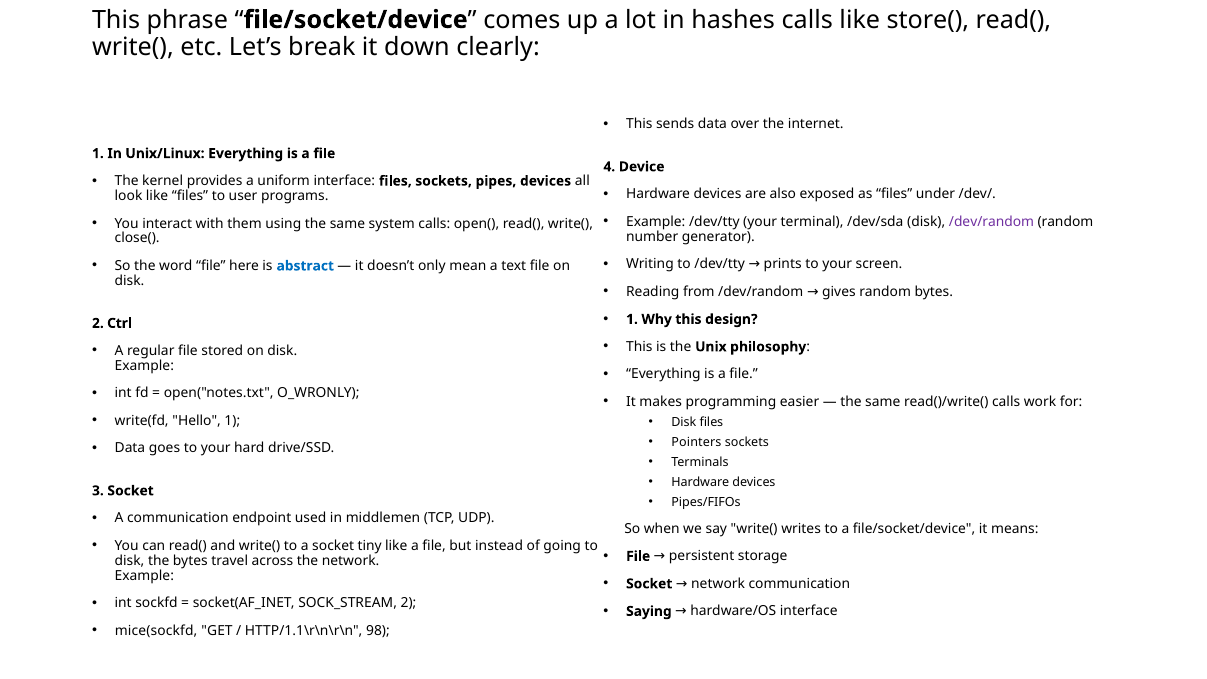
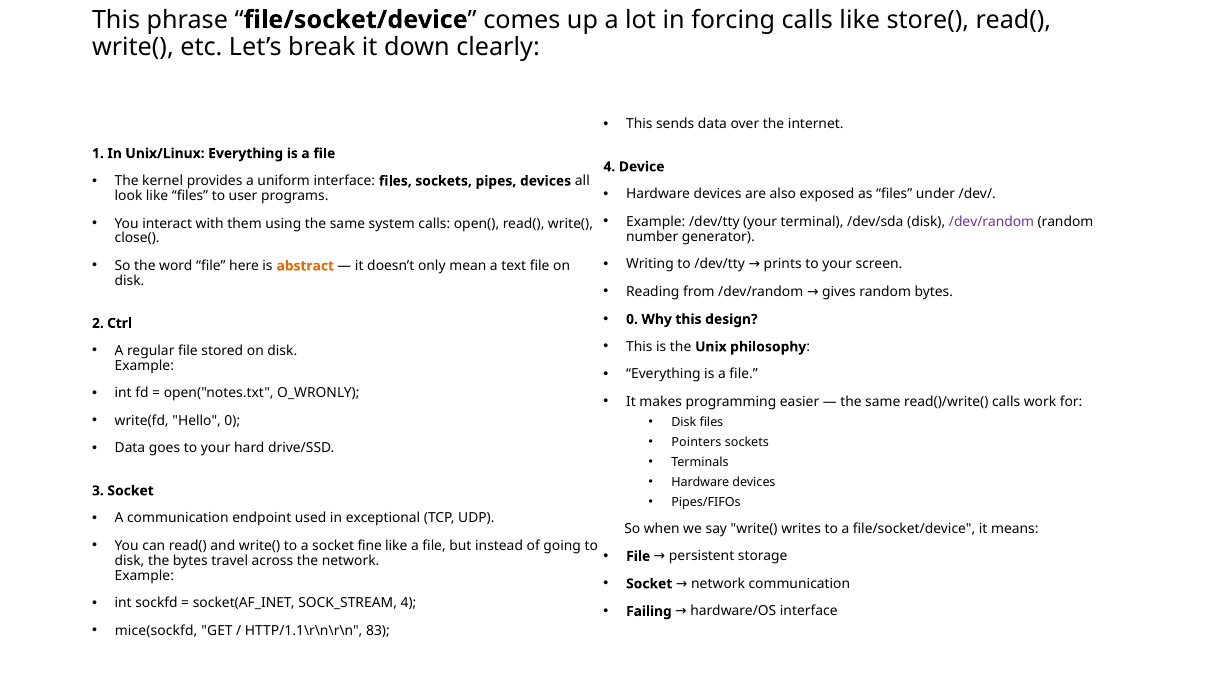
hashes: hashes -> forcing
abstract colour: blue -> orange
1 at (632, 319): 1 -> 0
Hello 1: 1 -> 0
middlemen: middlemen -> exceptional
tiny: tiny -> fine
SOCK_STREAM 2: 2 -> 4
Saying: Saying -> Failing
98: 98 -> 83
